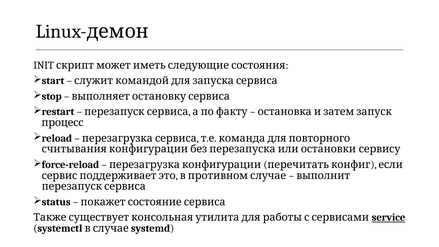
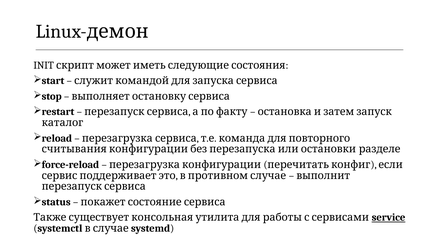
процесс: процесс -> каталог
сервису: сервису -> разделе
